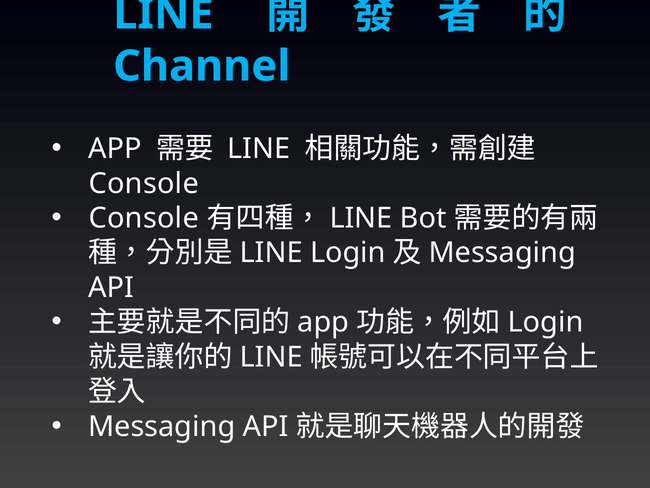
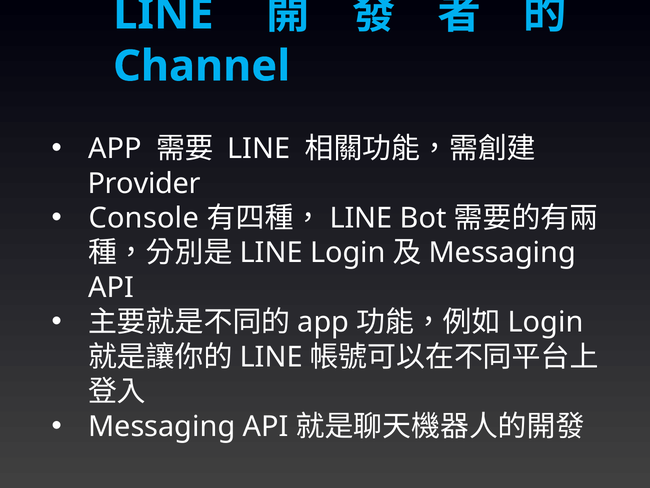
Console at (144, 183): Console -> Provider
